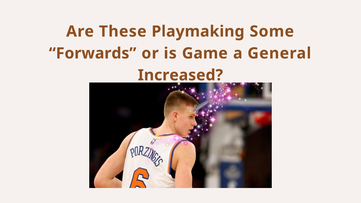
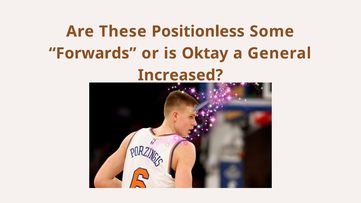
Playmaking: Playmaking -> Positionless
Game: Game -> Oktay
